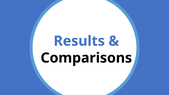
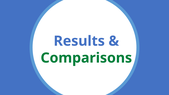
Comparisons colour: black -> green
